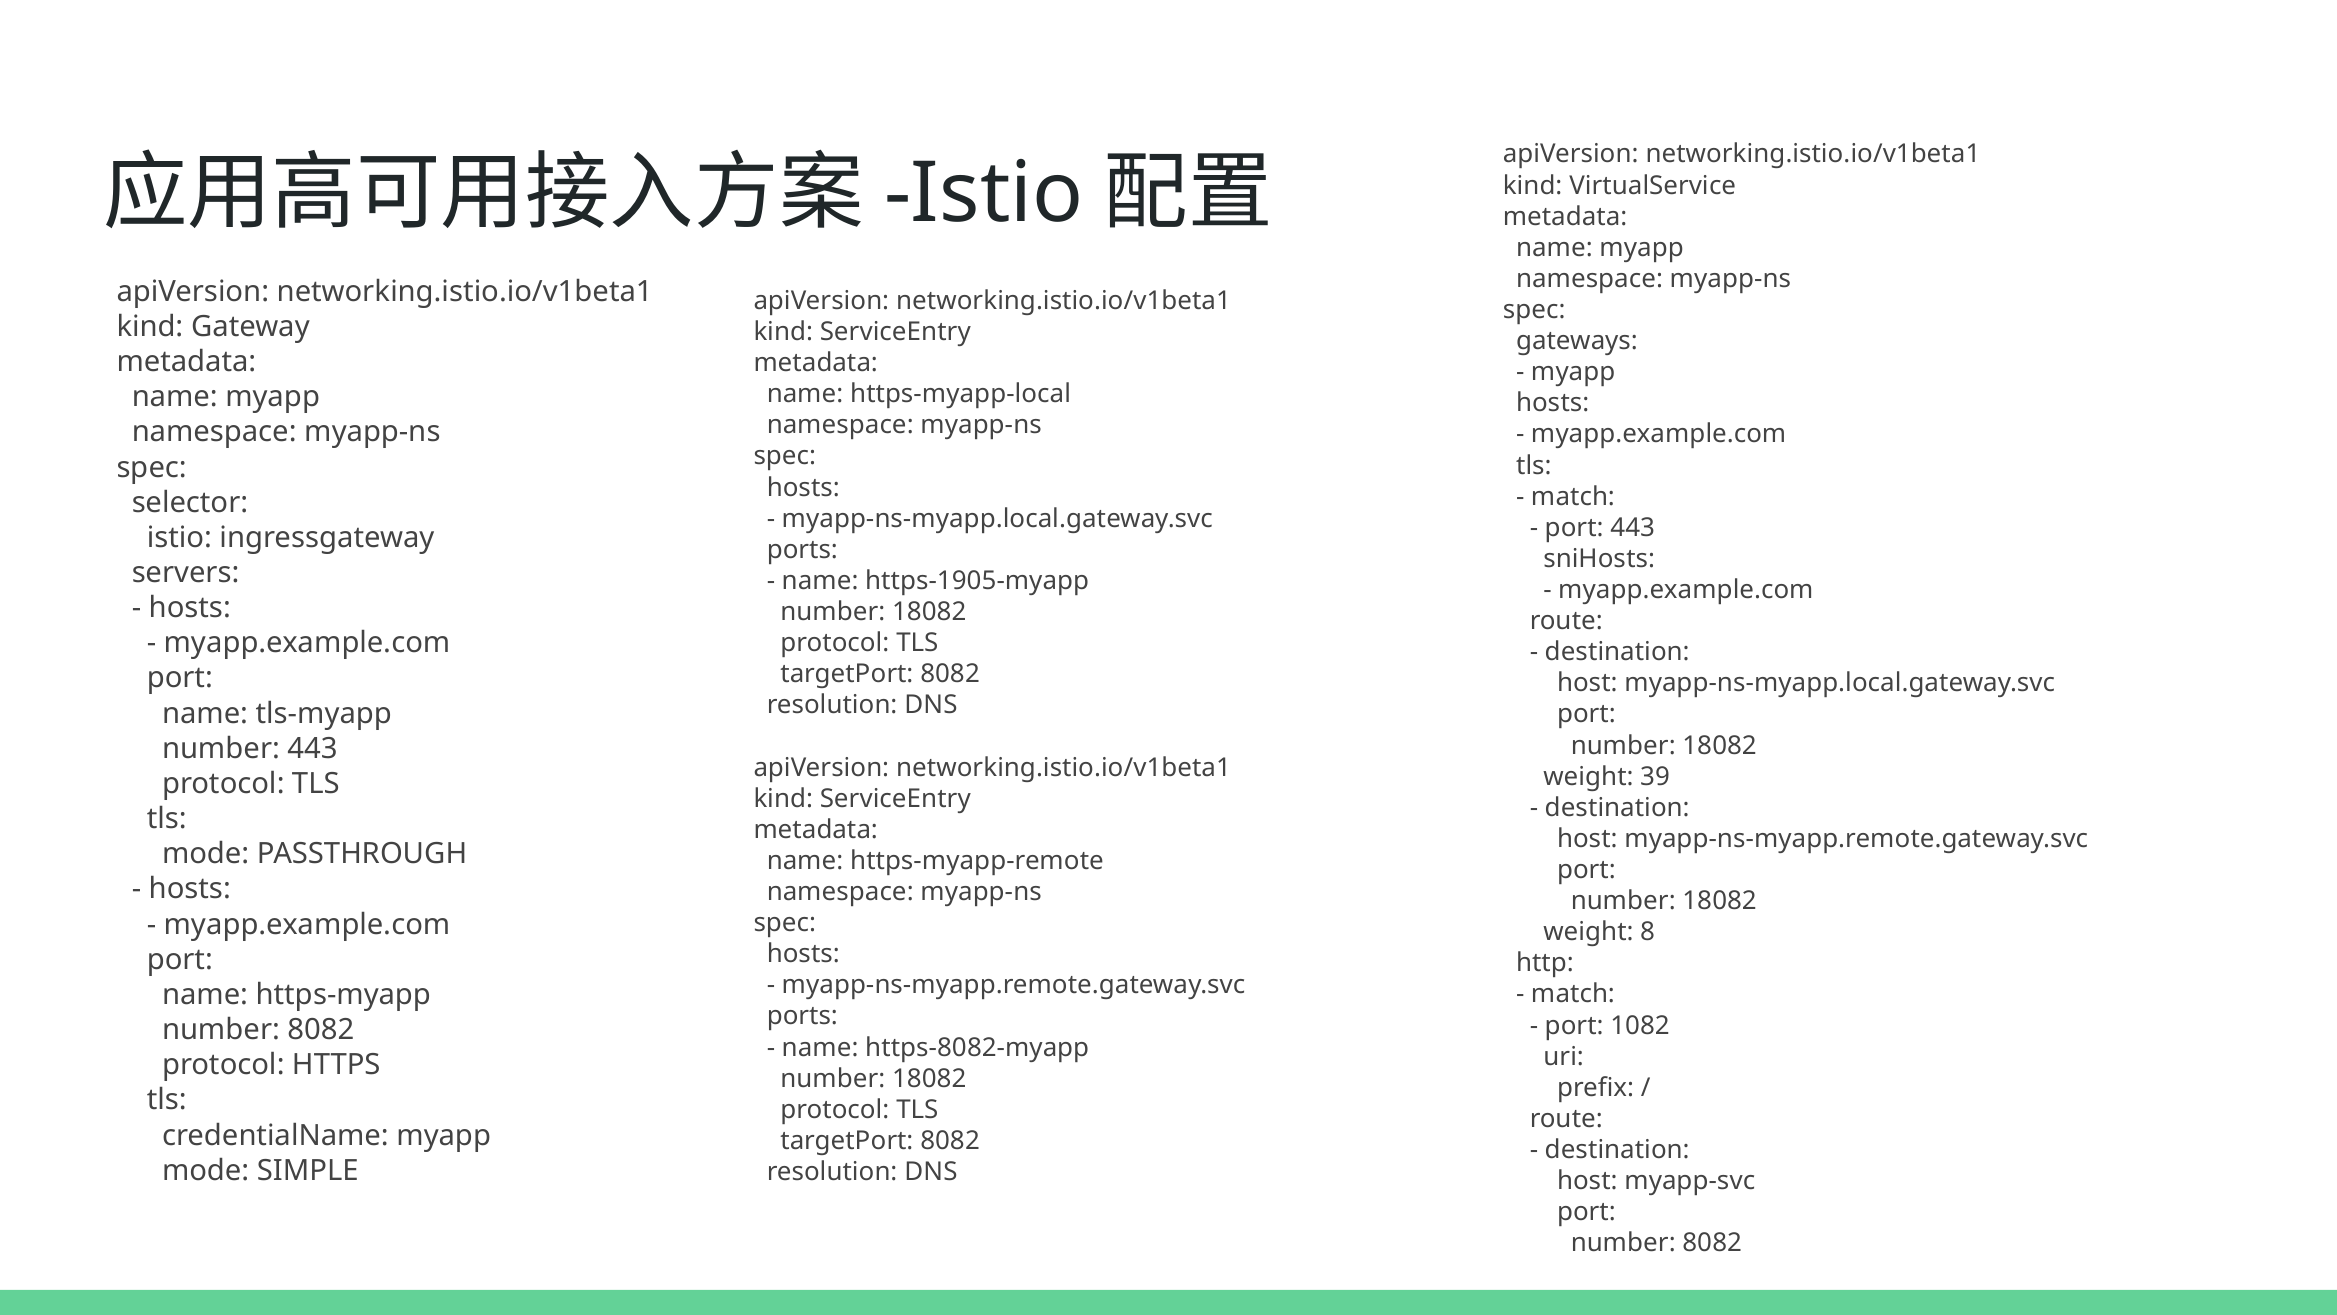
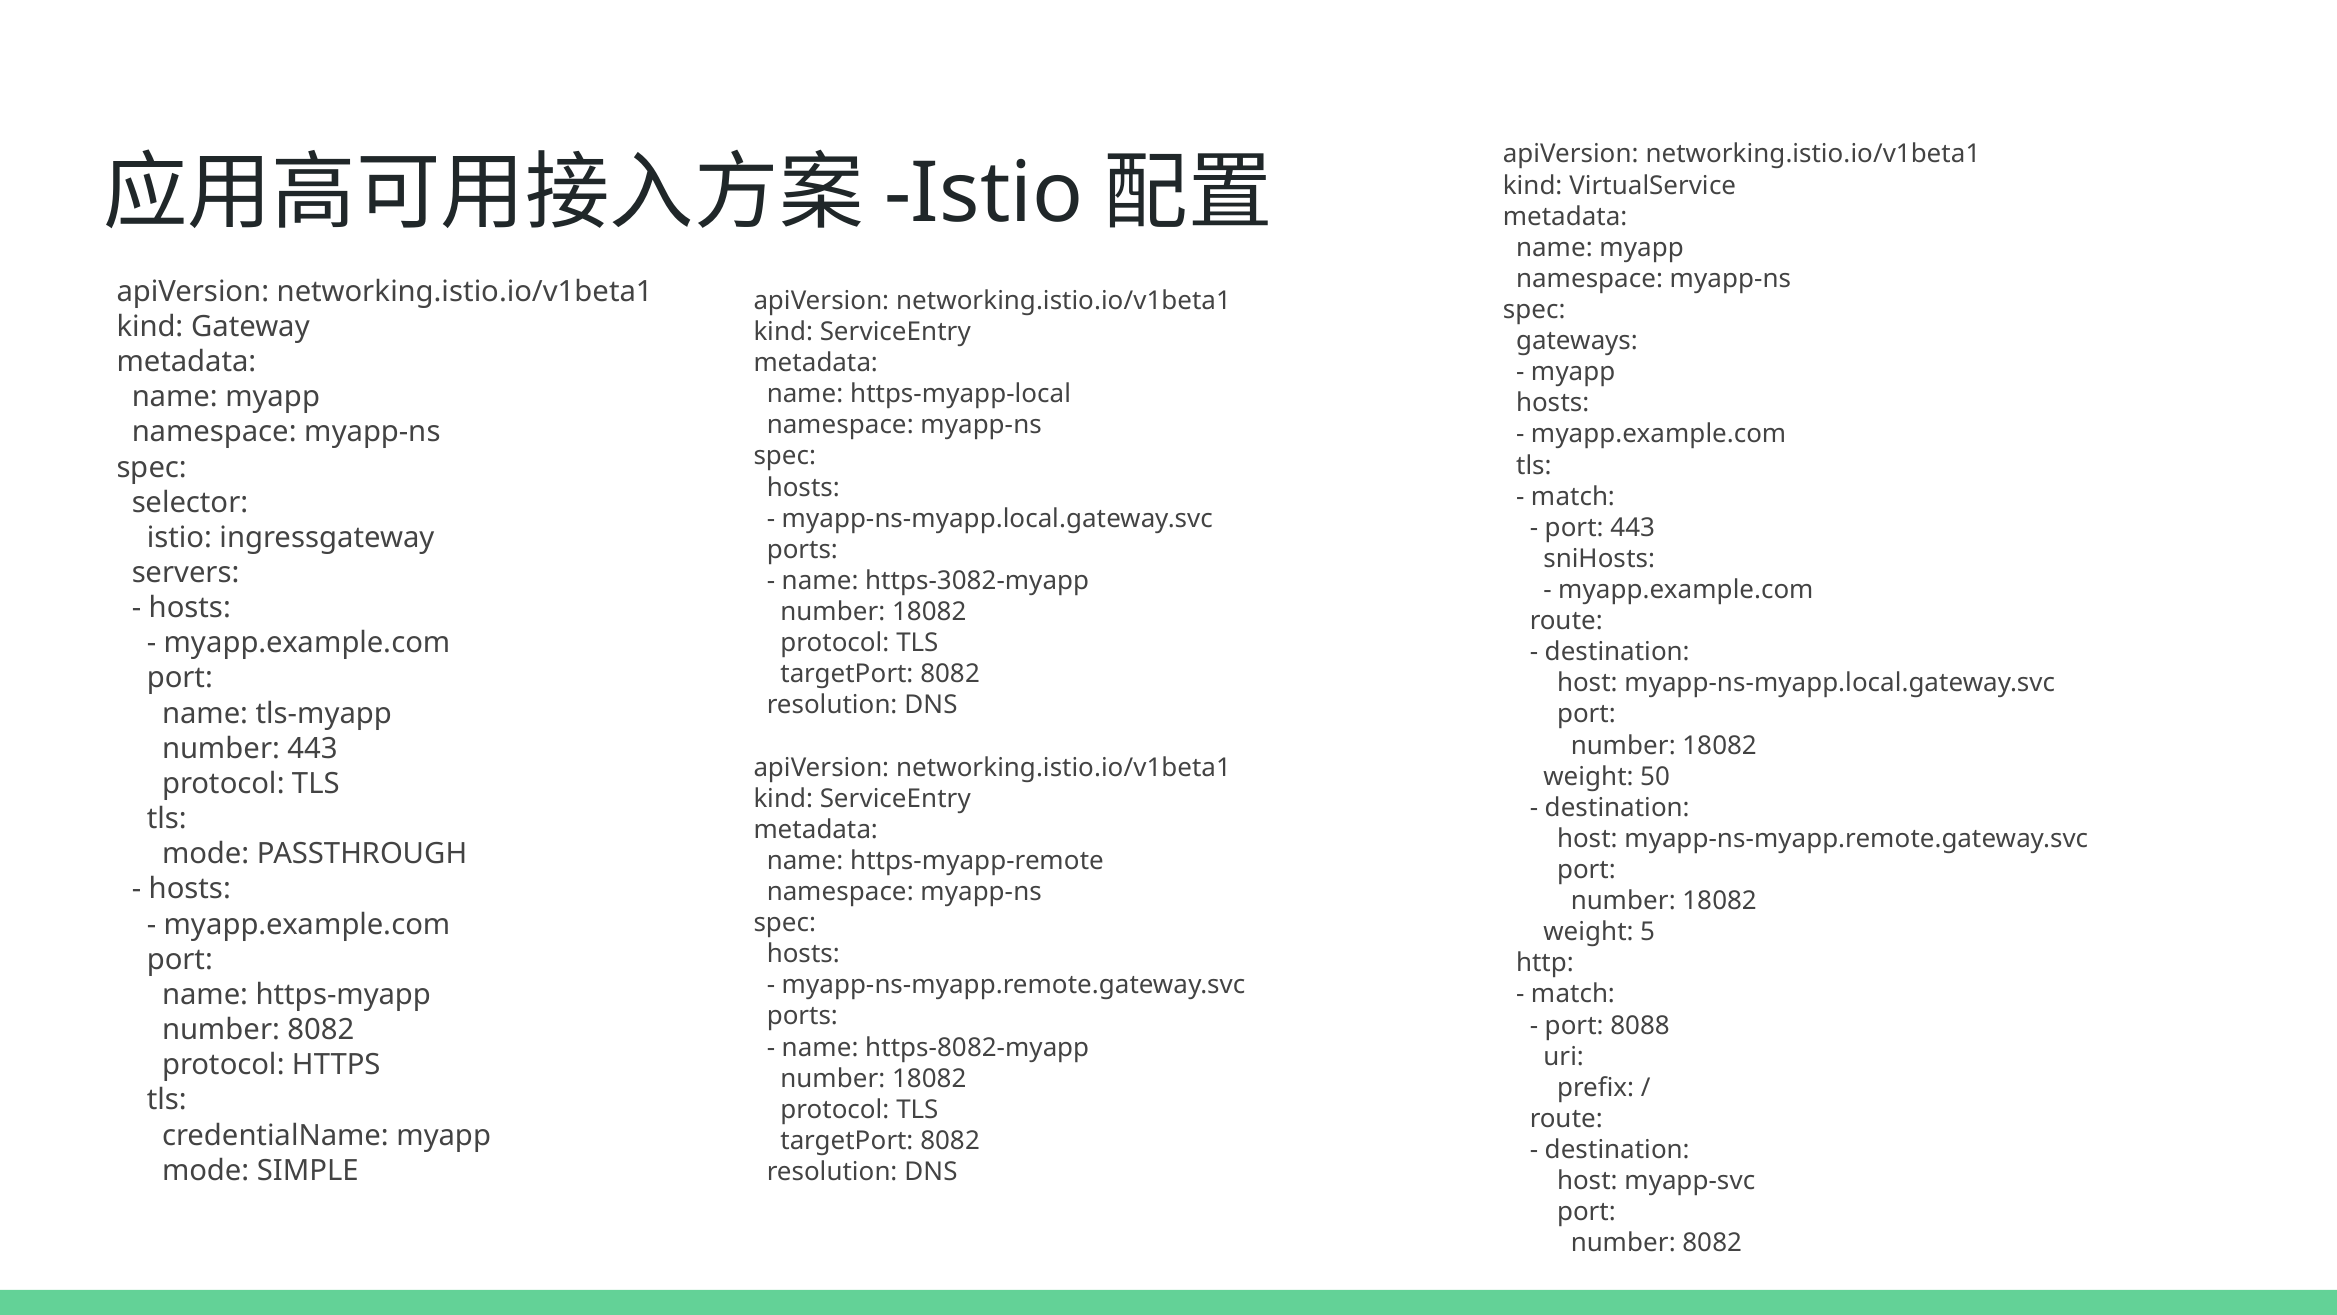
https-1905-myapp: https-1905-myapp -> https-3082-myapp
39: 39 -> 50
8: 8 -> 5
1082: 1082 -> 8088
